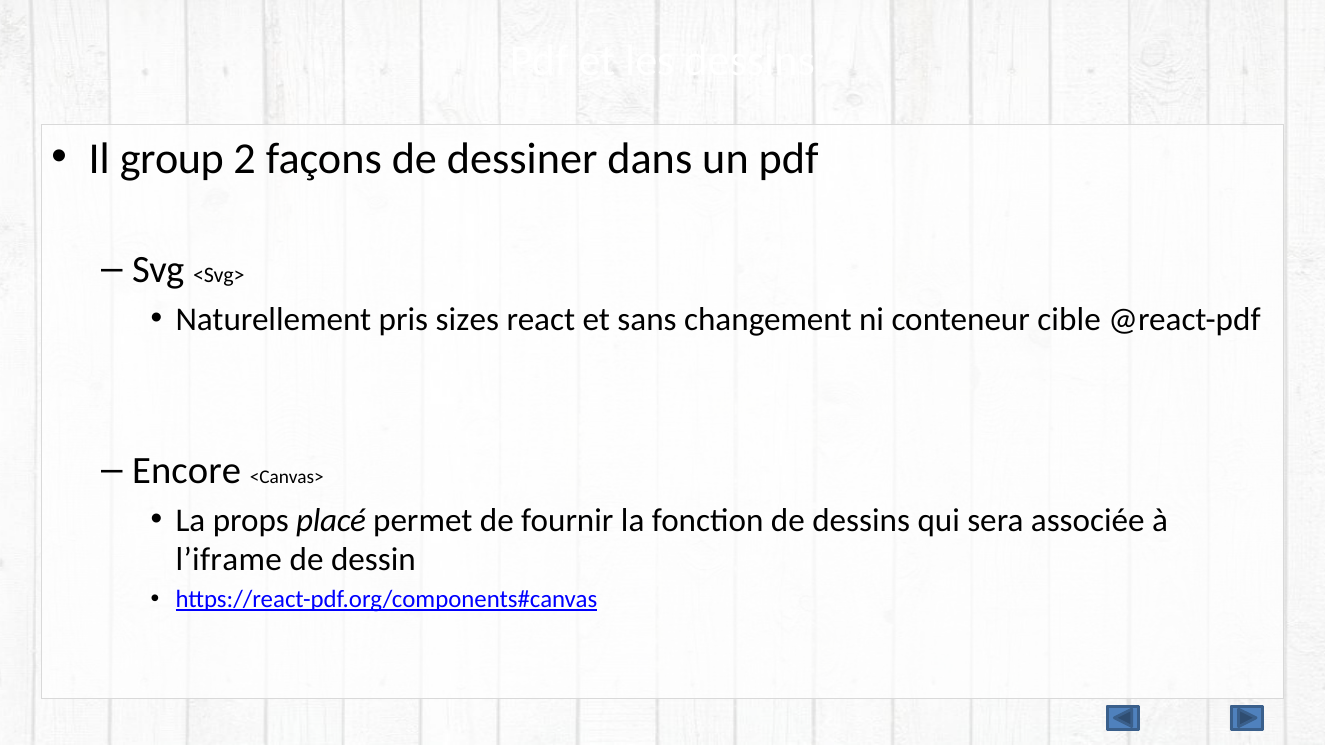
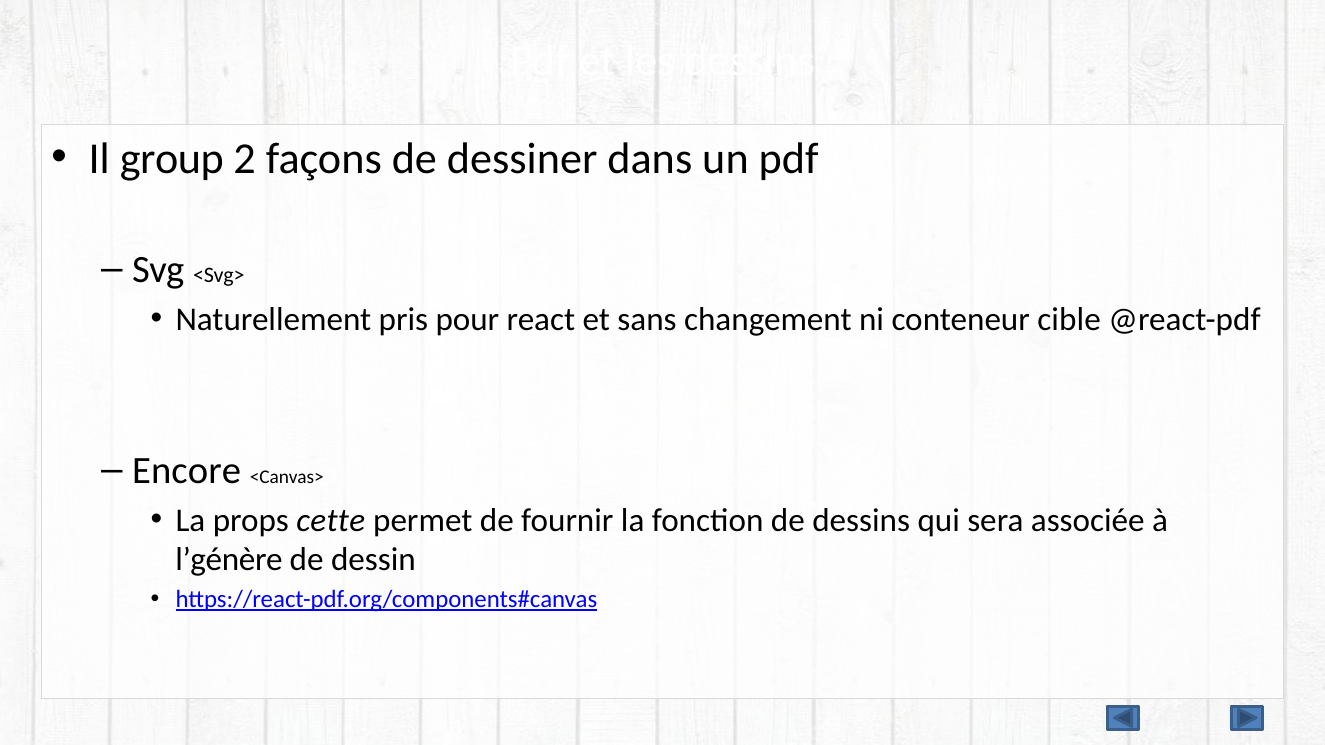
sizes: sizes -> pour
placé: placé -> cette
l’iframe: l’iframe -> l’génère
